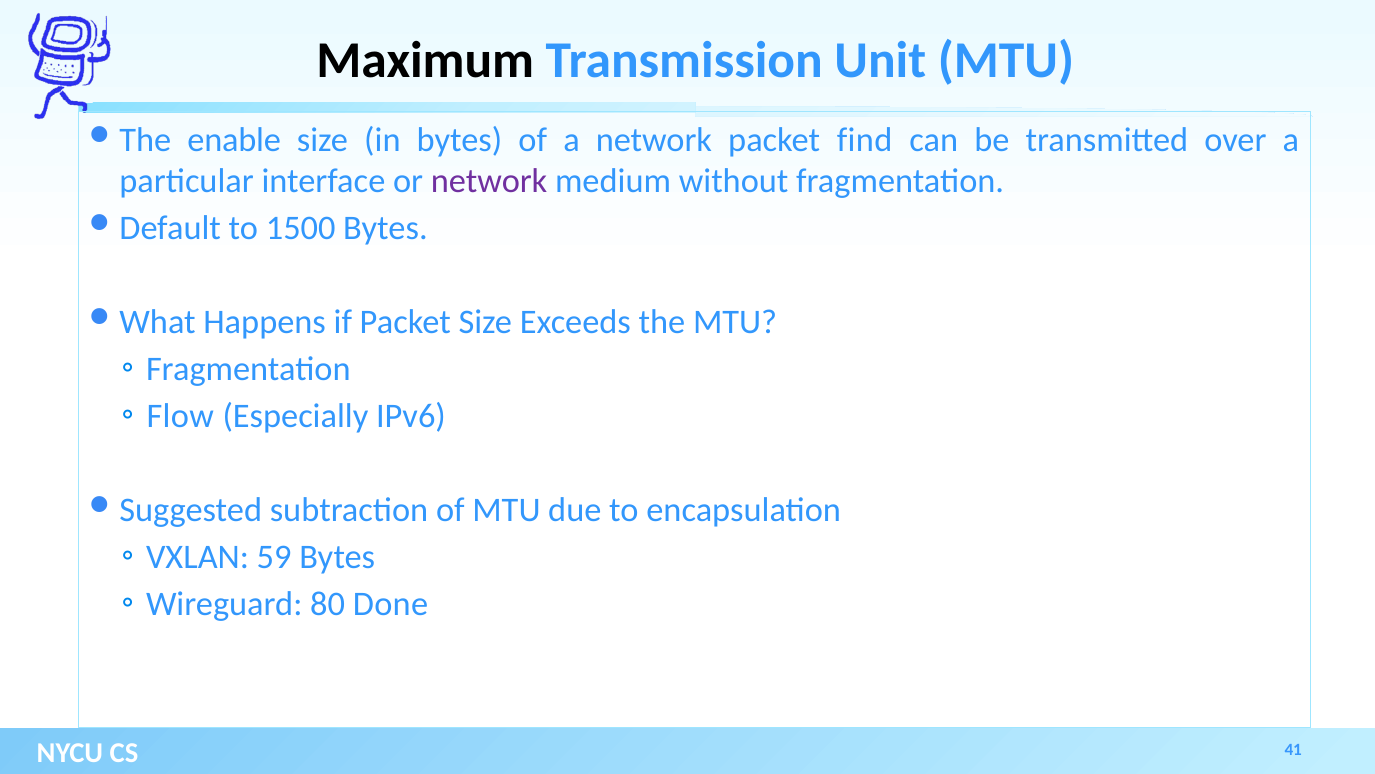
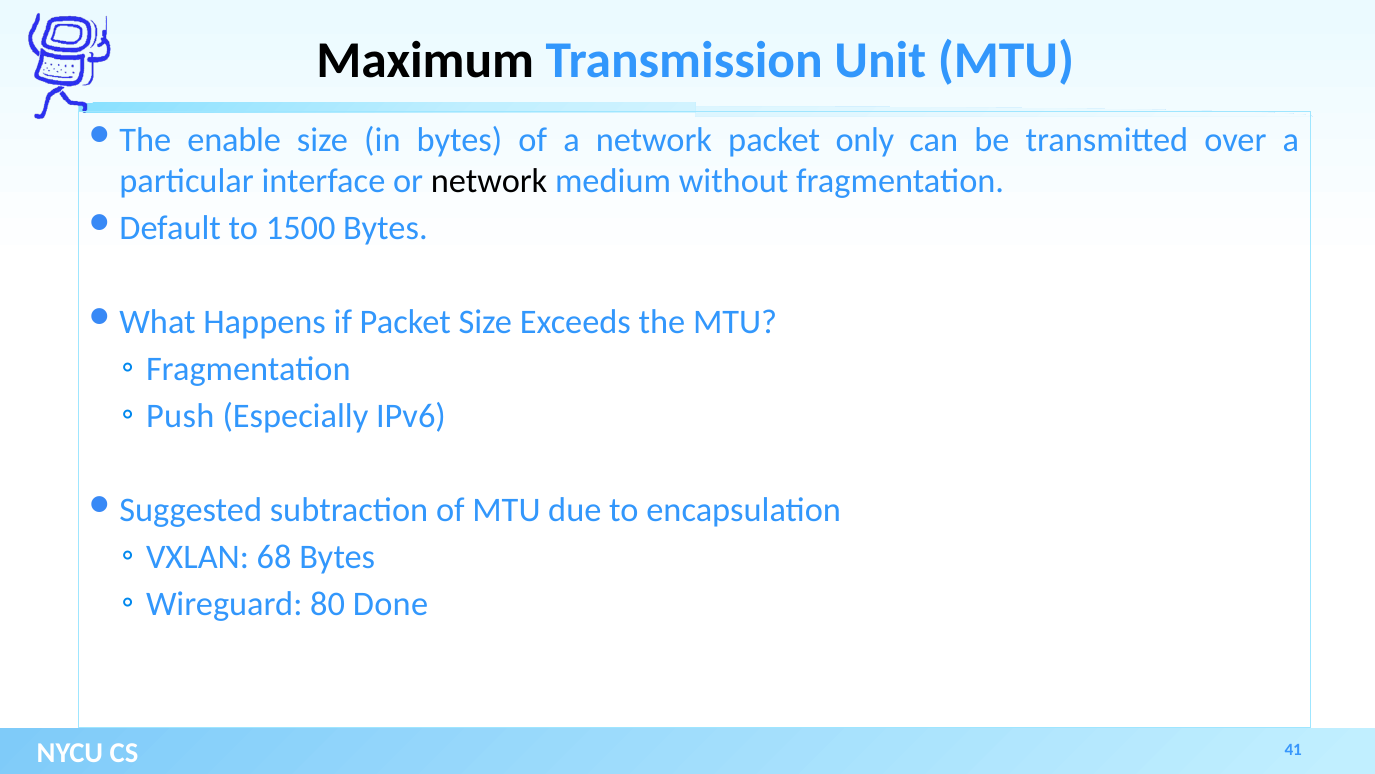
find: find -> only
network at (489, 181) colour: purple -> black
Flow: Flow -> Push
59: 59 -> 68
